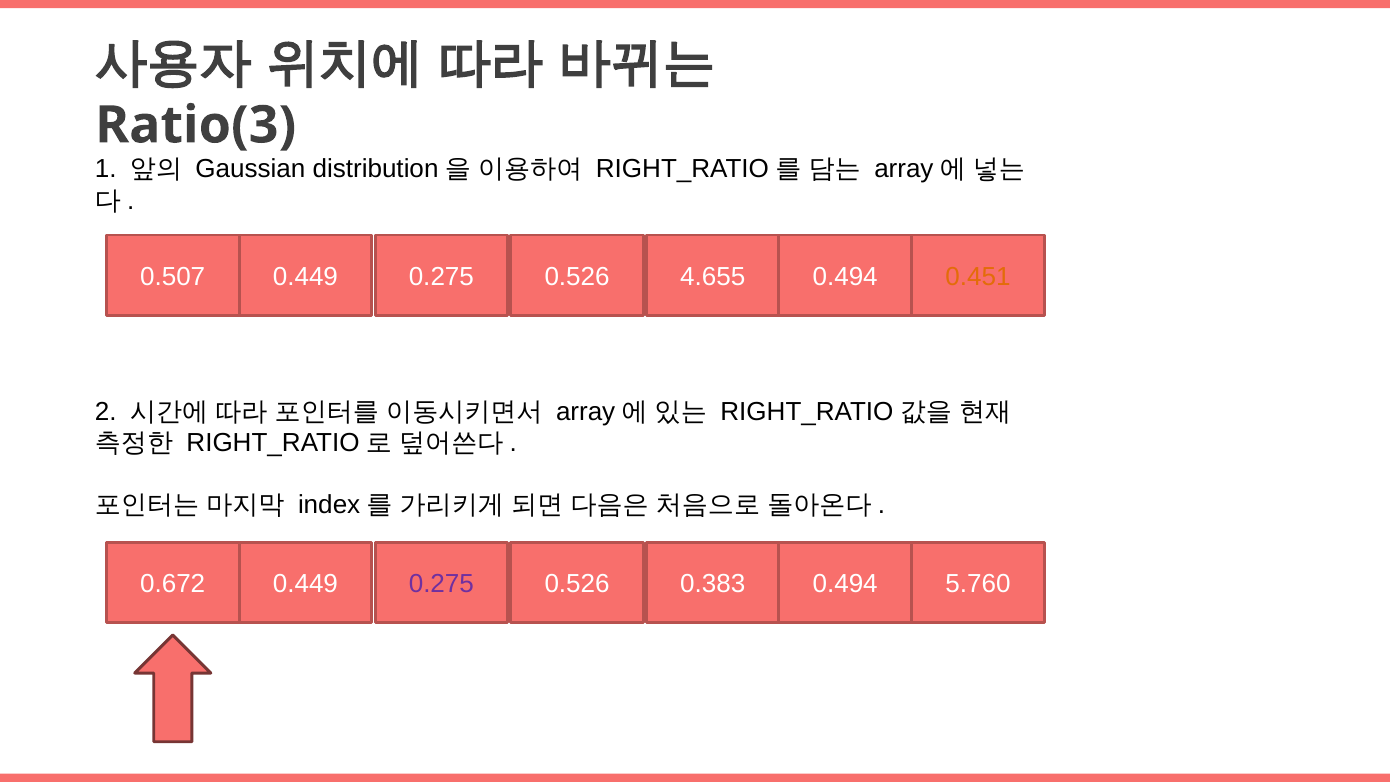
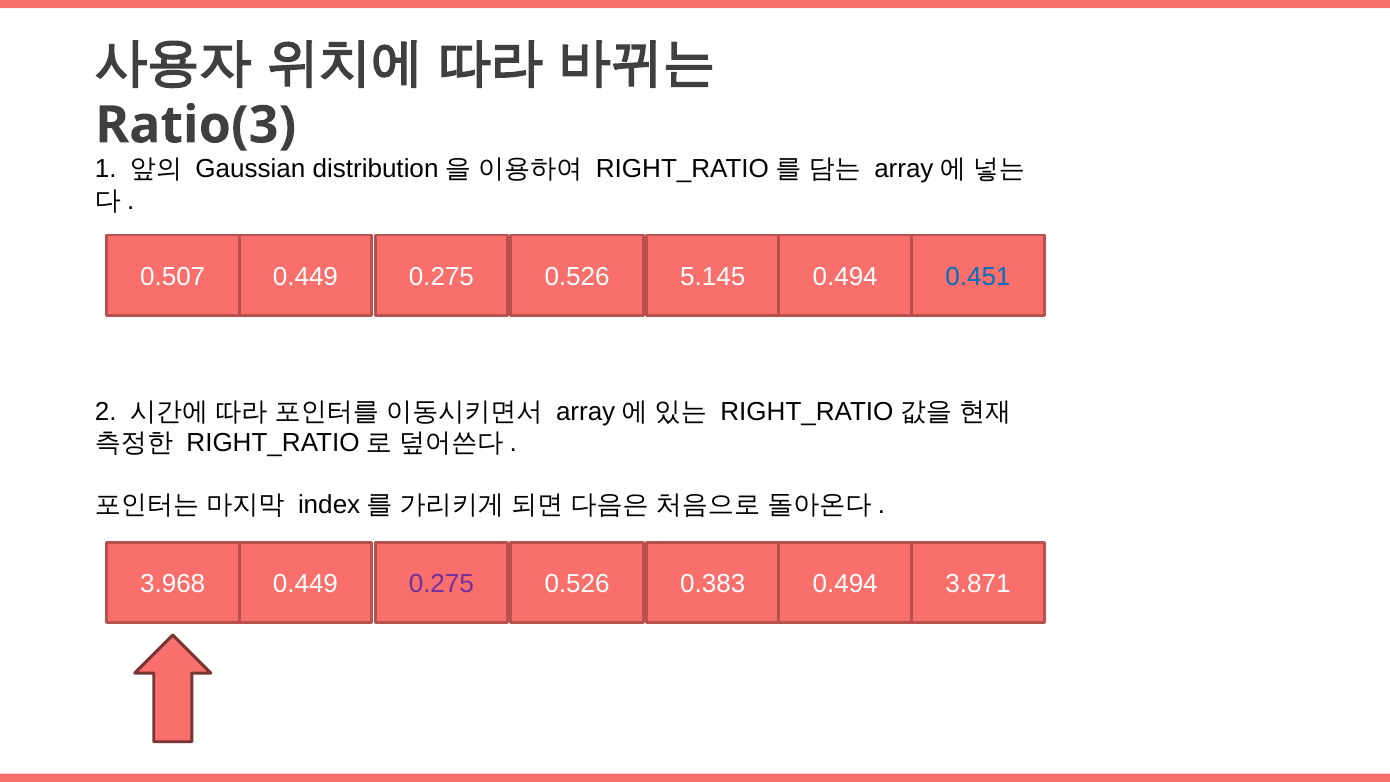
4.655: 4.655 -> 5.145
0.451 colour: orange -> blue
0.672: 0.672 -> 3.968
5.760: 5.760 -> 3.871
